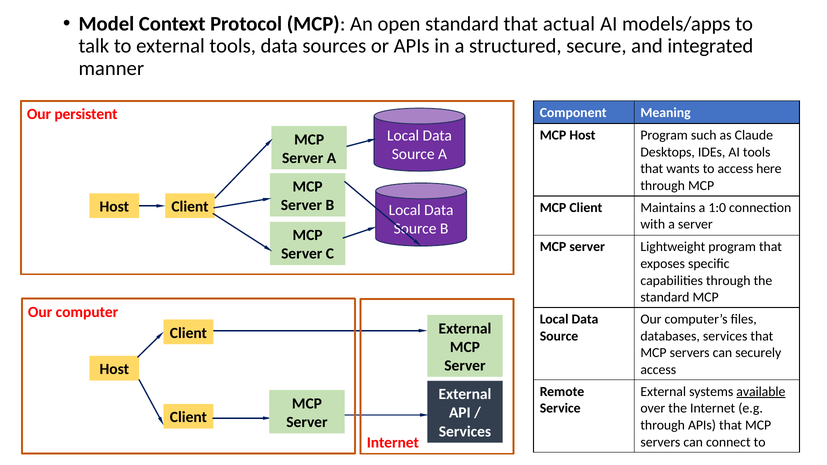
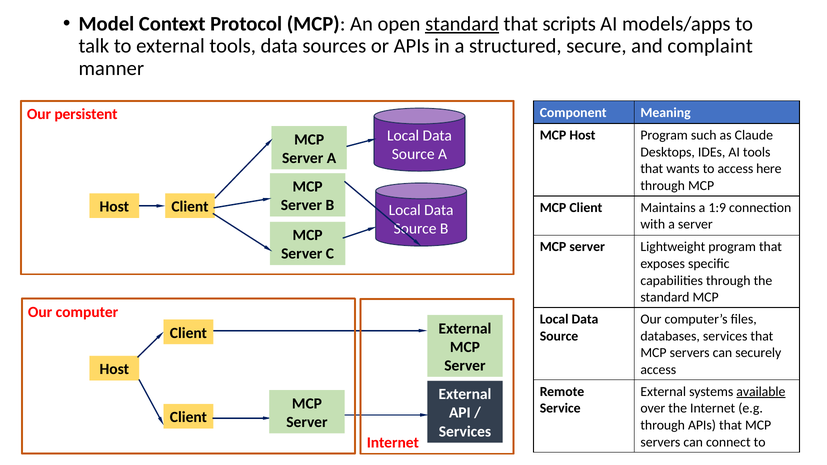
standard at (462, 24) underline: none -> present
actual: actual -> scripts
integrated: integrated -> complaint
1:0: 1:0 -> 1:9
